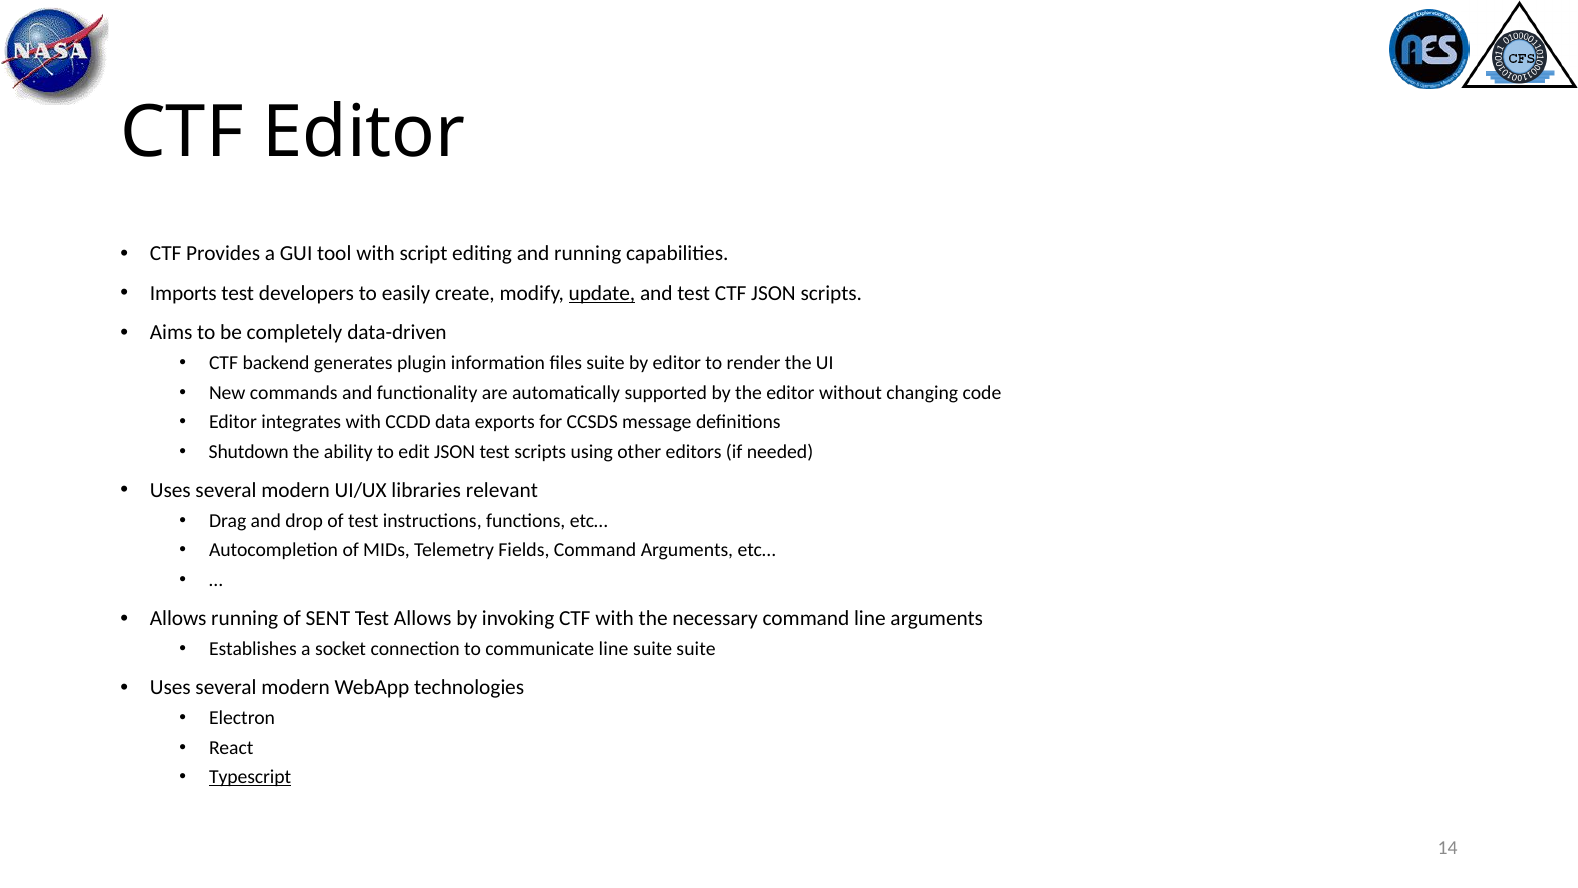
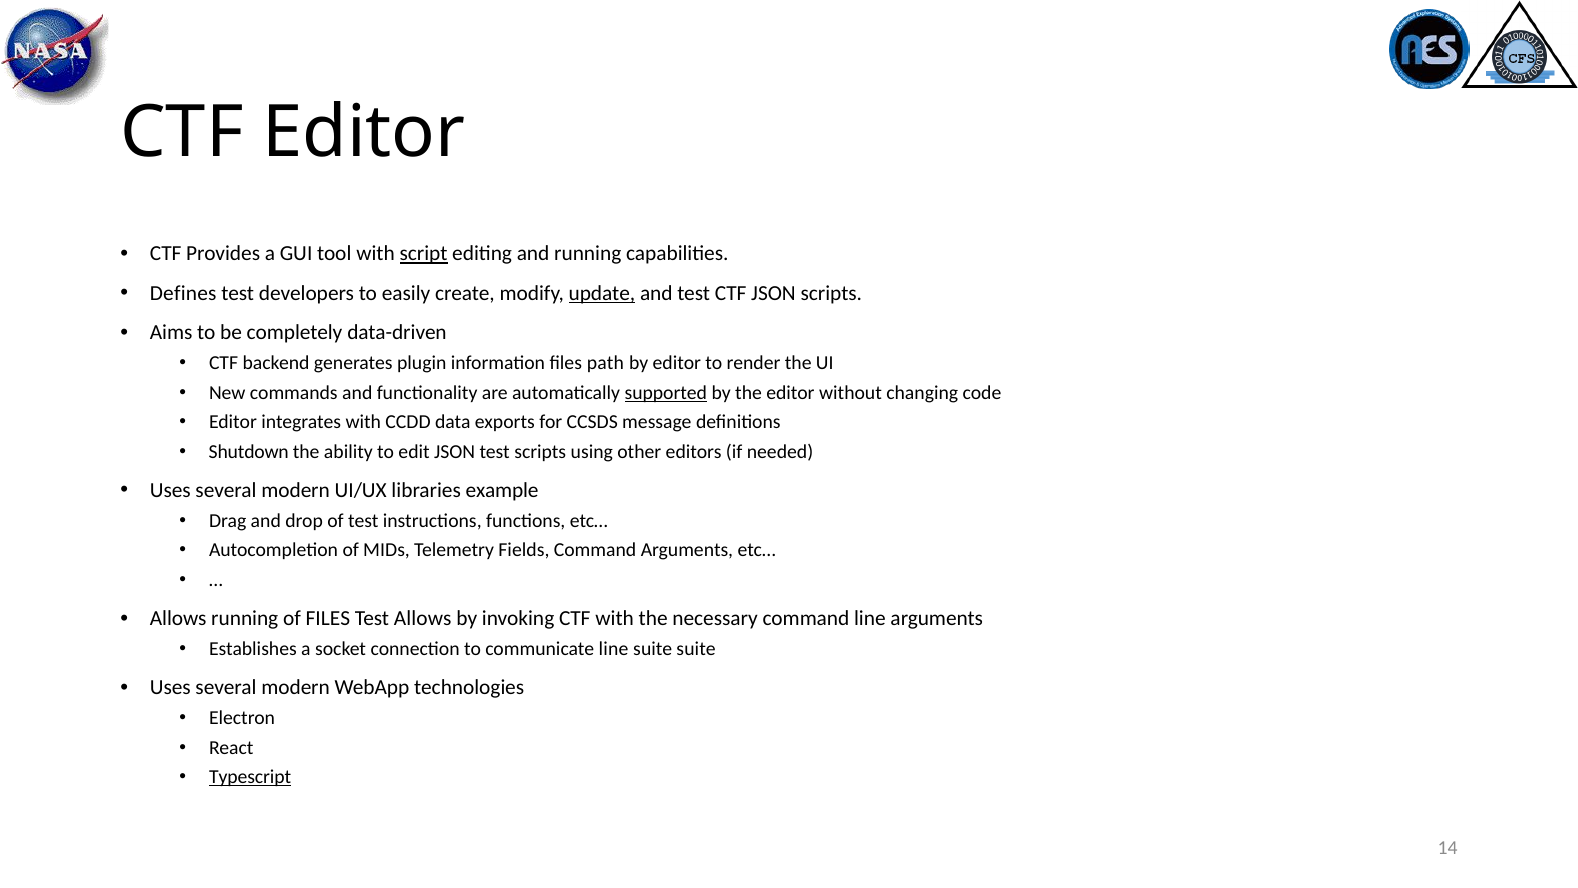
script underline: none -> present
Imports: Imports -> Defines
files suite: suite -> path
supported underline: none -> present
relevant: relevant -> example
of SENT: SENT -> FILES
